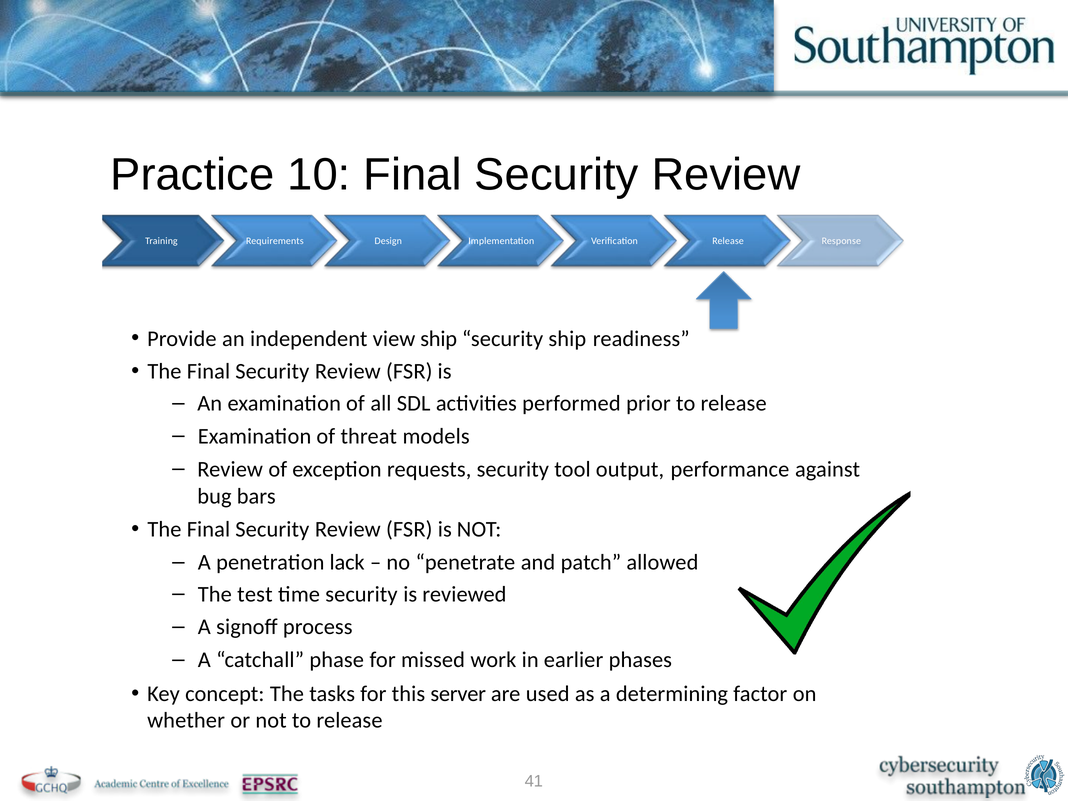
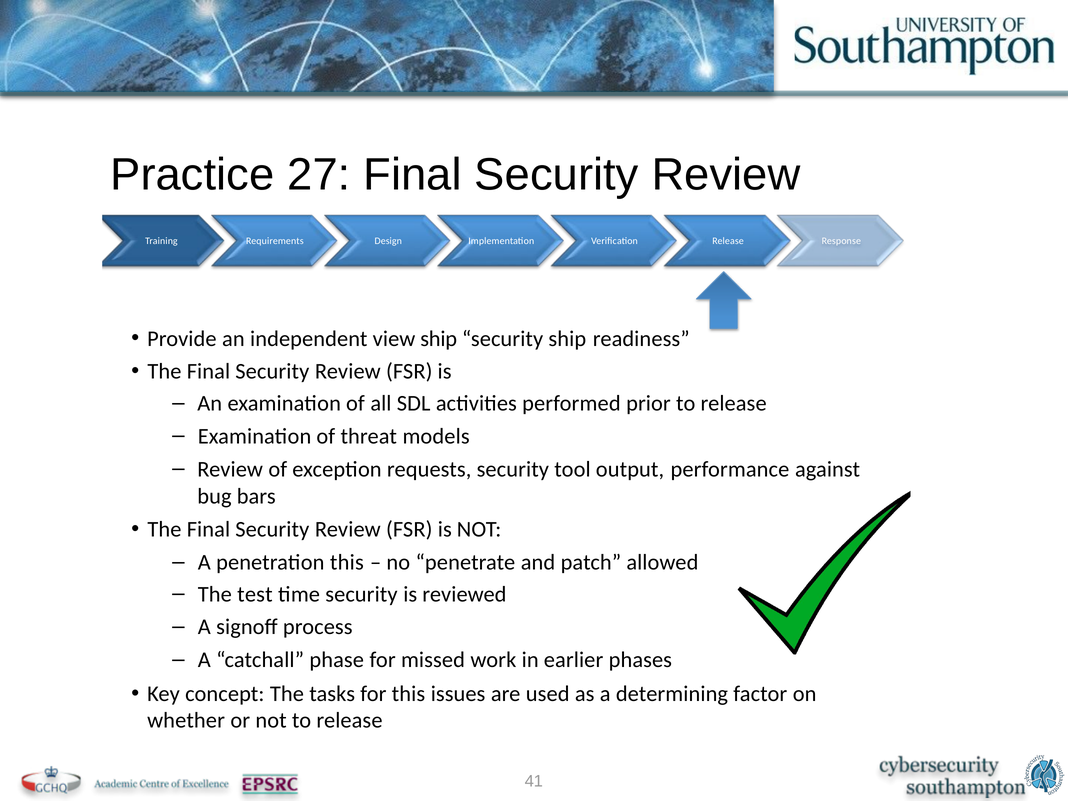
10: 10 -> 27
penetration lack: lack -> this
server: server -> issues
